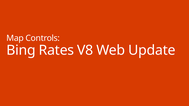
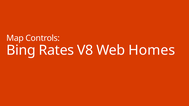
Update: Update -> Homes
